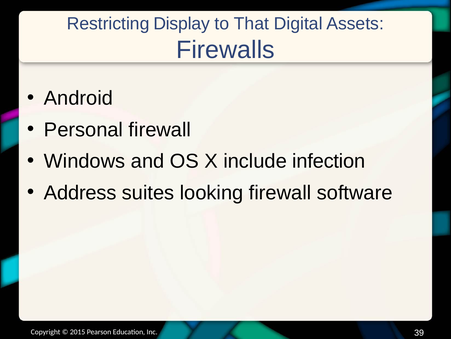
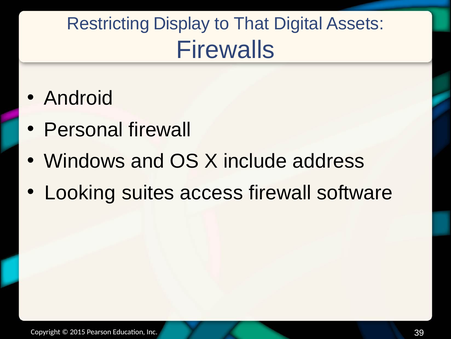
infection: infection -> address
Address: Address -> Looking
looking: looking -> access
